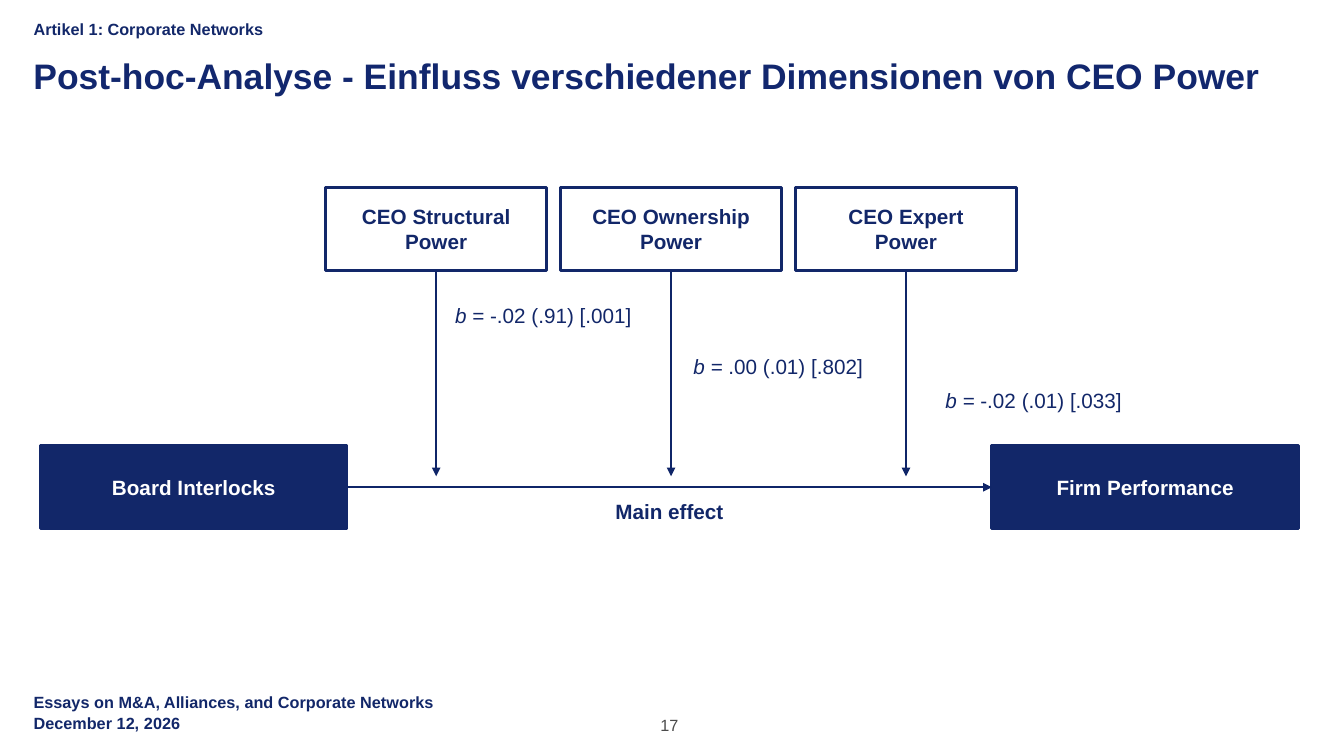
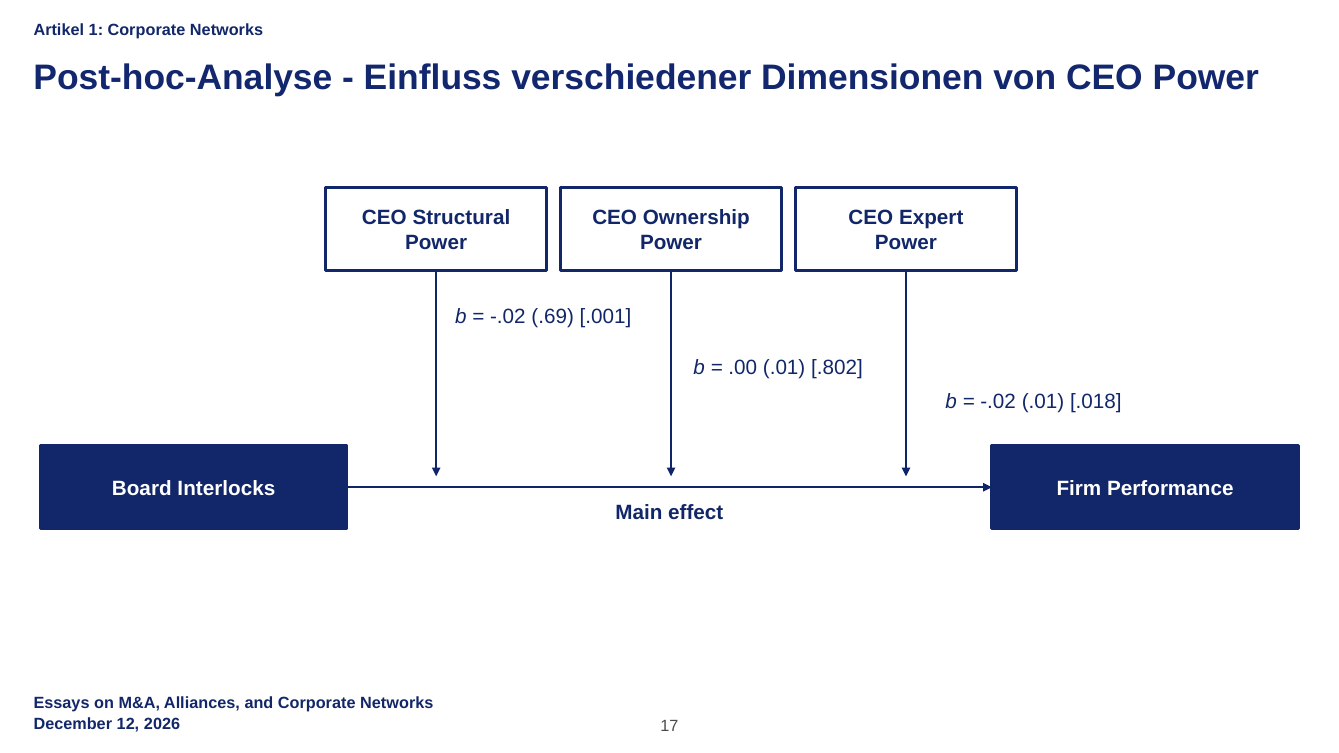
.91: .91 -> .69
.033: .033 -> .018
